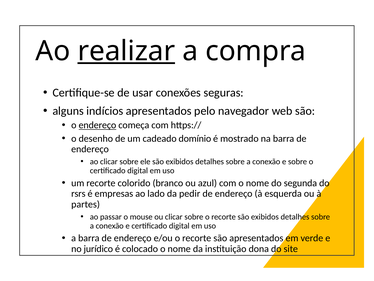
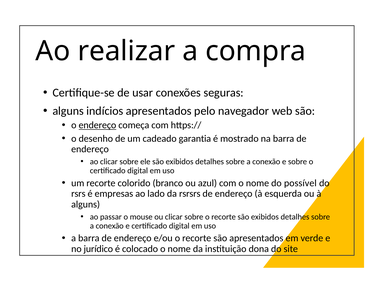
realizar underline: present -> none
domínio: domínio -> garantia
segunda: segunda -> possível
pedir: pedir -> rsrsrs
partes at (86, 204): partes -> alguns
